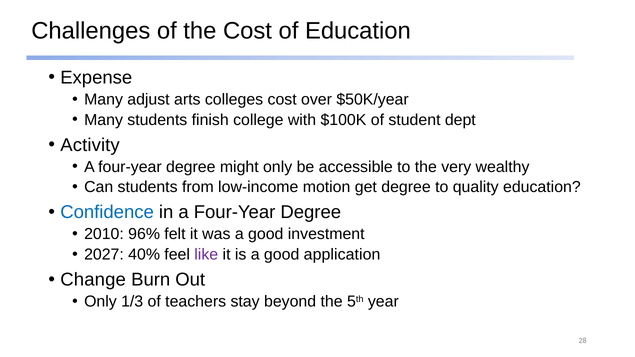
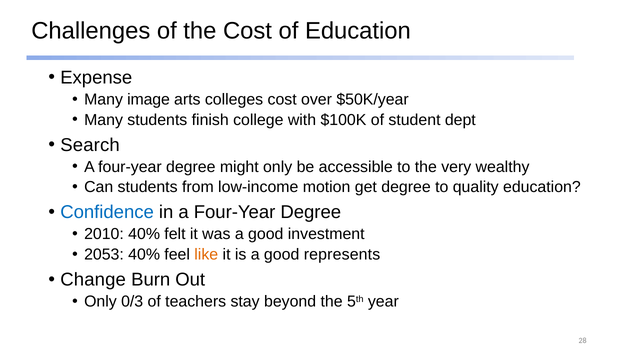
adjust: adjust -> image
Activity: Activity -> Search
2010 96%: 96% -> 40%
2027: 2027 -> 2053
like colour: purple -> orange
application: application -> represents
1/3: 1/3 -> 0/3
